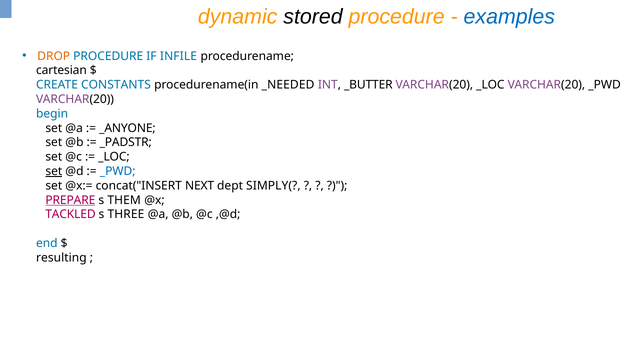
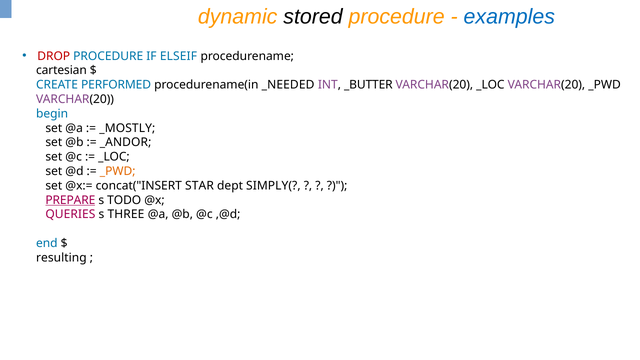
DROP colour: orange -> red
INFILE: INFILE -> ELSEIF
CONSTANTS: CONSTANTS -> PERFORMED
_ANYONE: _ANYONE -> _MOSTLY
_PADSTR: _PADSTR -> _ANDOR
set at (54, 171) underline: present -> none
_PWD at (118, 171) colour: blue -> orange
NEXT: NEXT -> STAR
THEM: THEM -> TODO
TACKLED: TACKLED -> QUERIES
